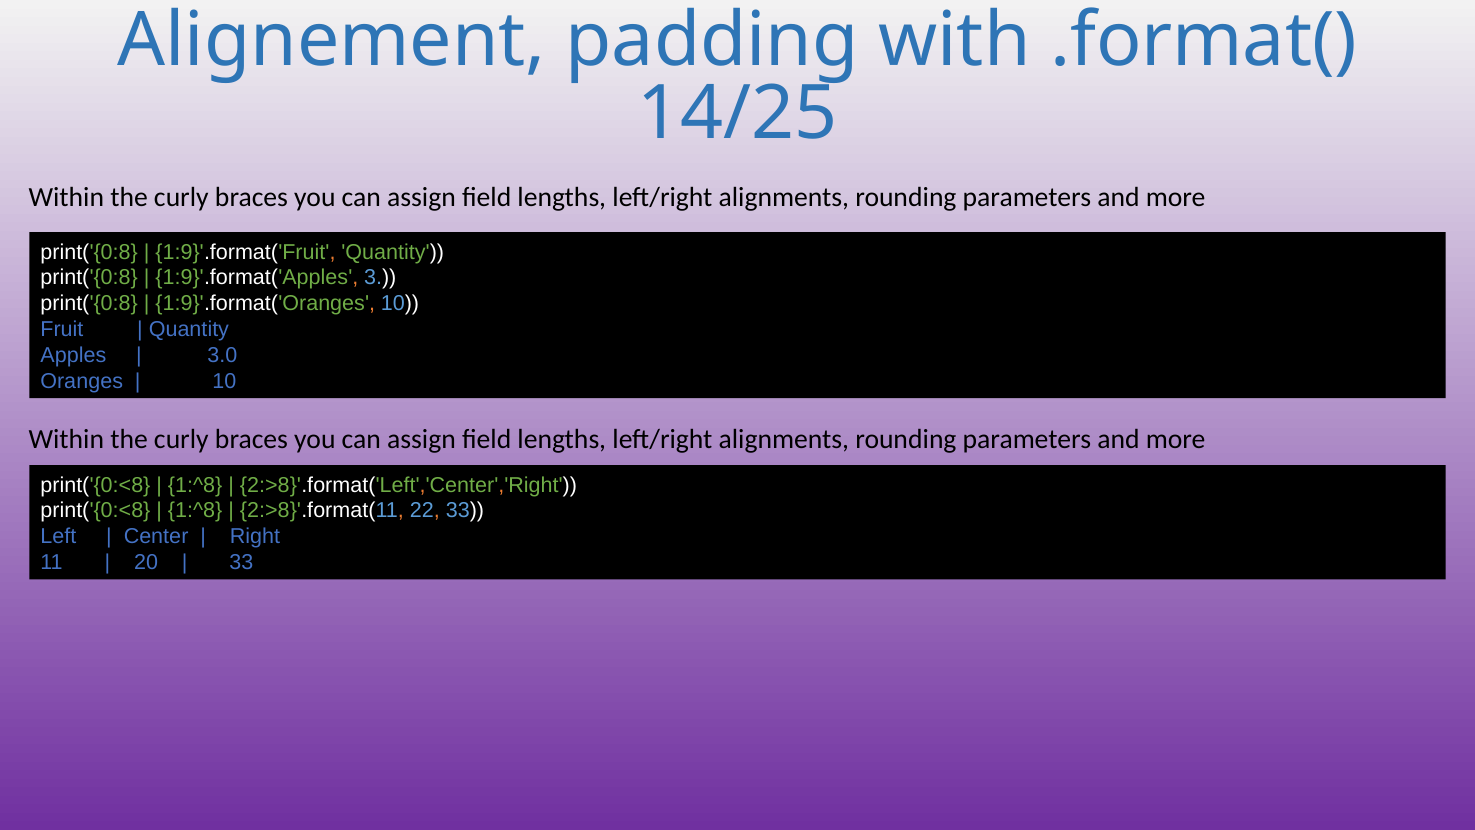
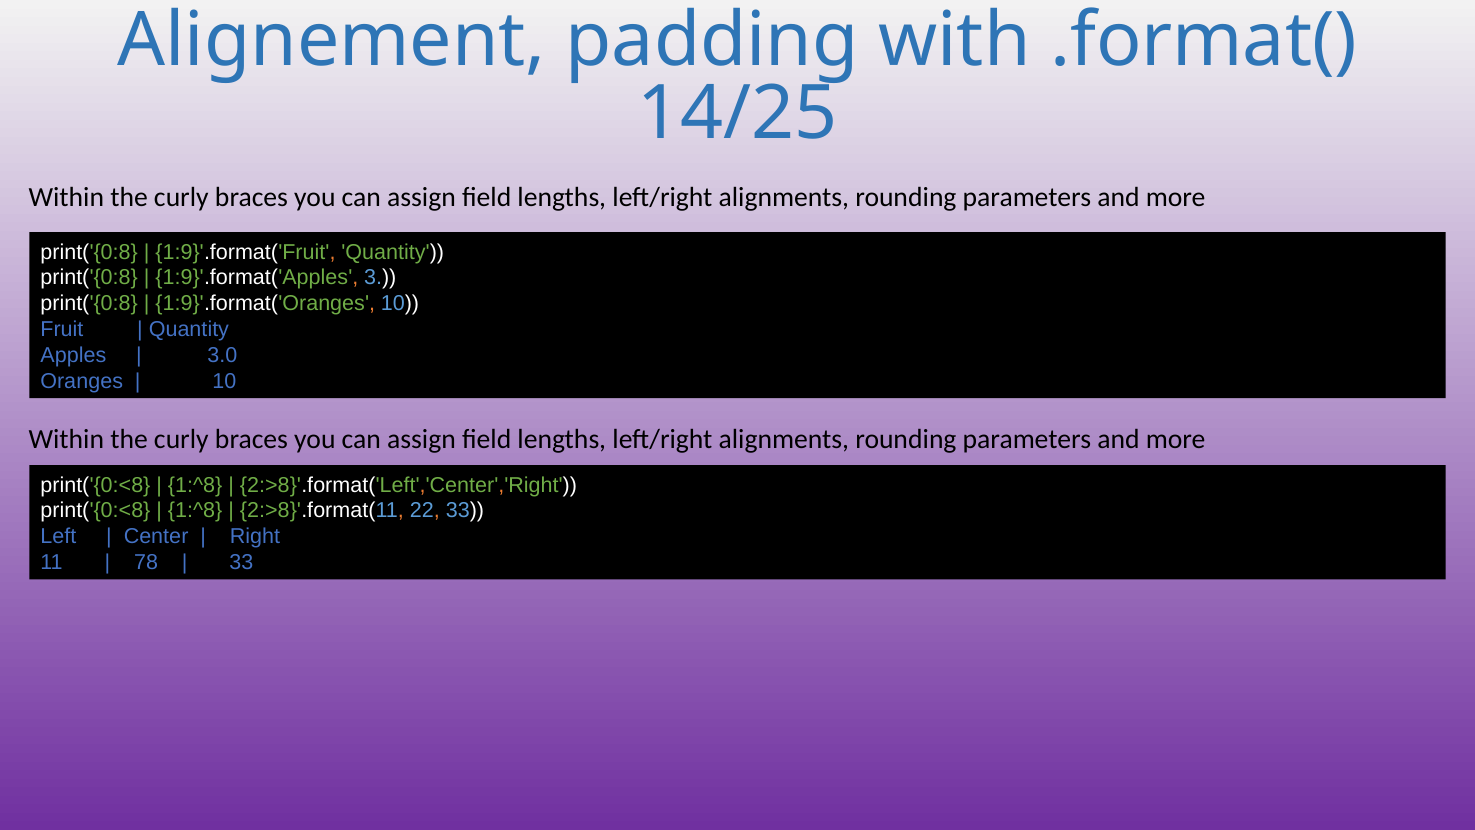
20: 20 -> 78
